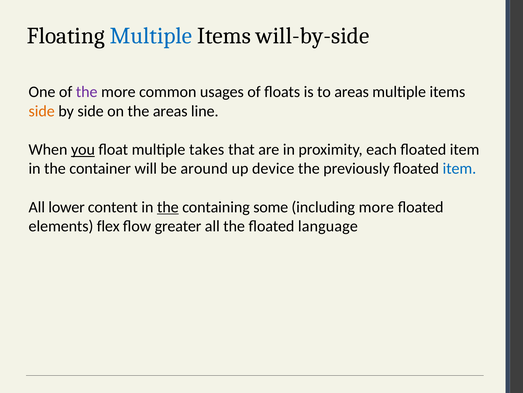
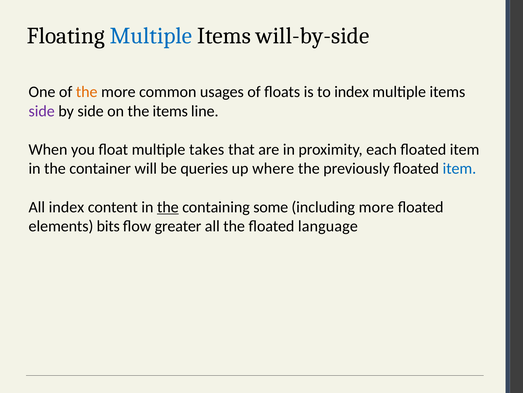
the at (87, 92) colour: purple -> orange
to areas: areas -> index
side at (42, 111) colour: orange -> purple
the areas: areas -> items
you underline: present -> none
around: around -> queries
device: device -> where
All lower: lower -> index
flex: flex -> bits
